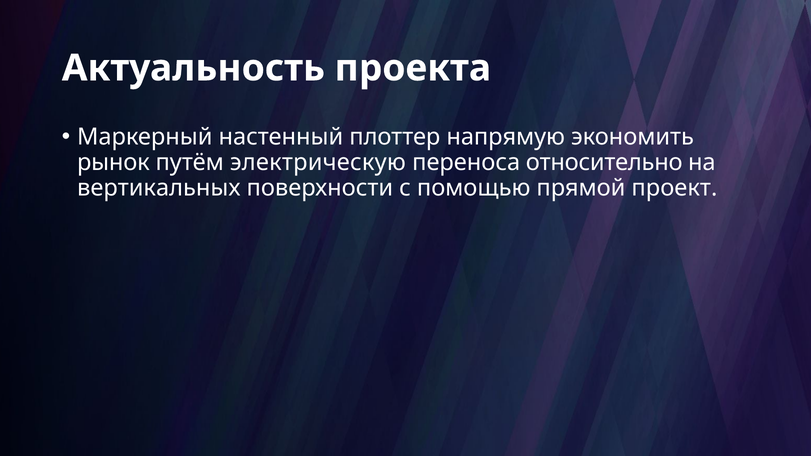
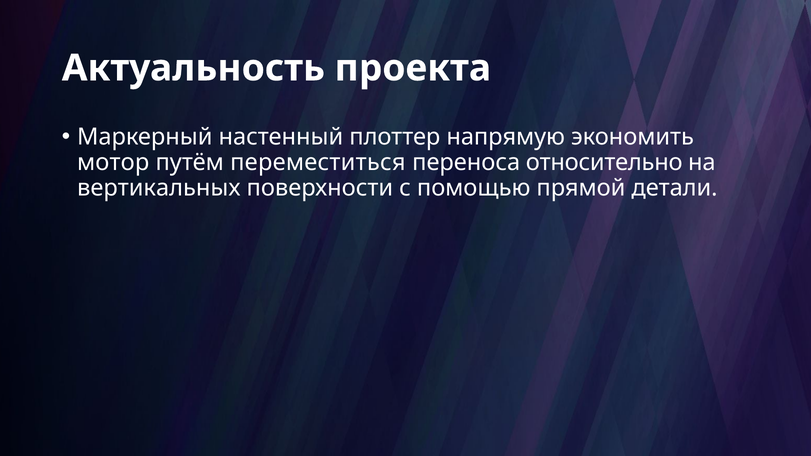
рынок: рынок -> мотор
электрическую: электрическую -> переместиться
проект: проект -> детали
